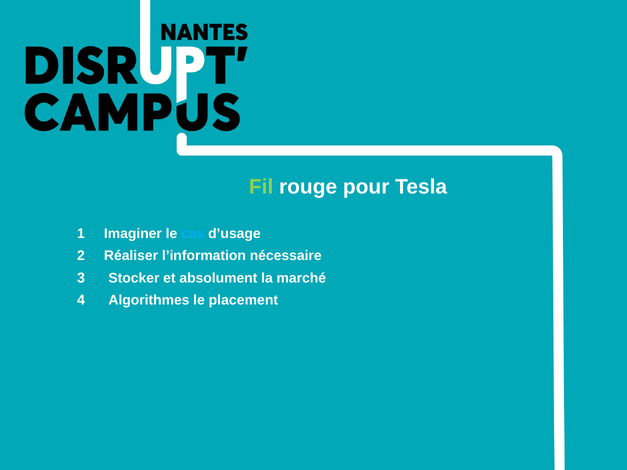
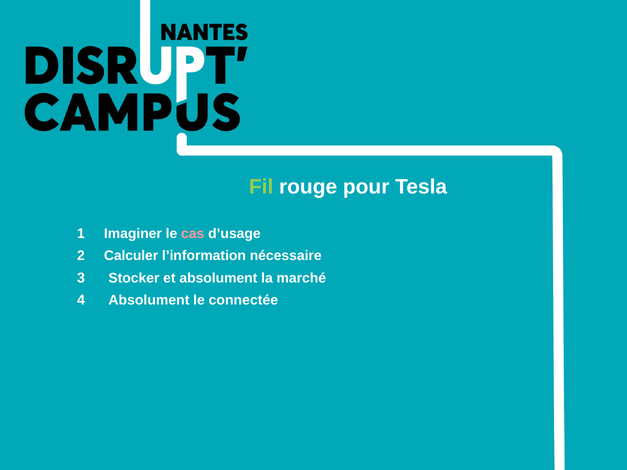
cas colour: light blue -> pink
Réaliser: Réaliser -> Calculer
Algorithmes at (149, 300): Algorithmes -> Absolument
placement: placement -> connectée
